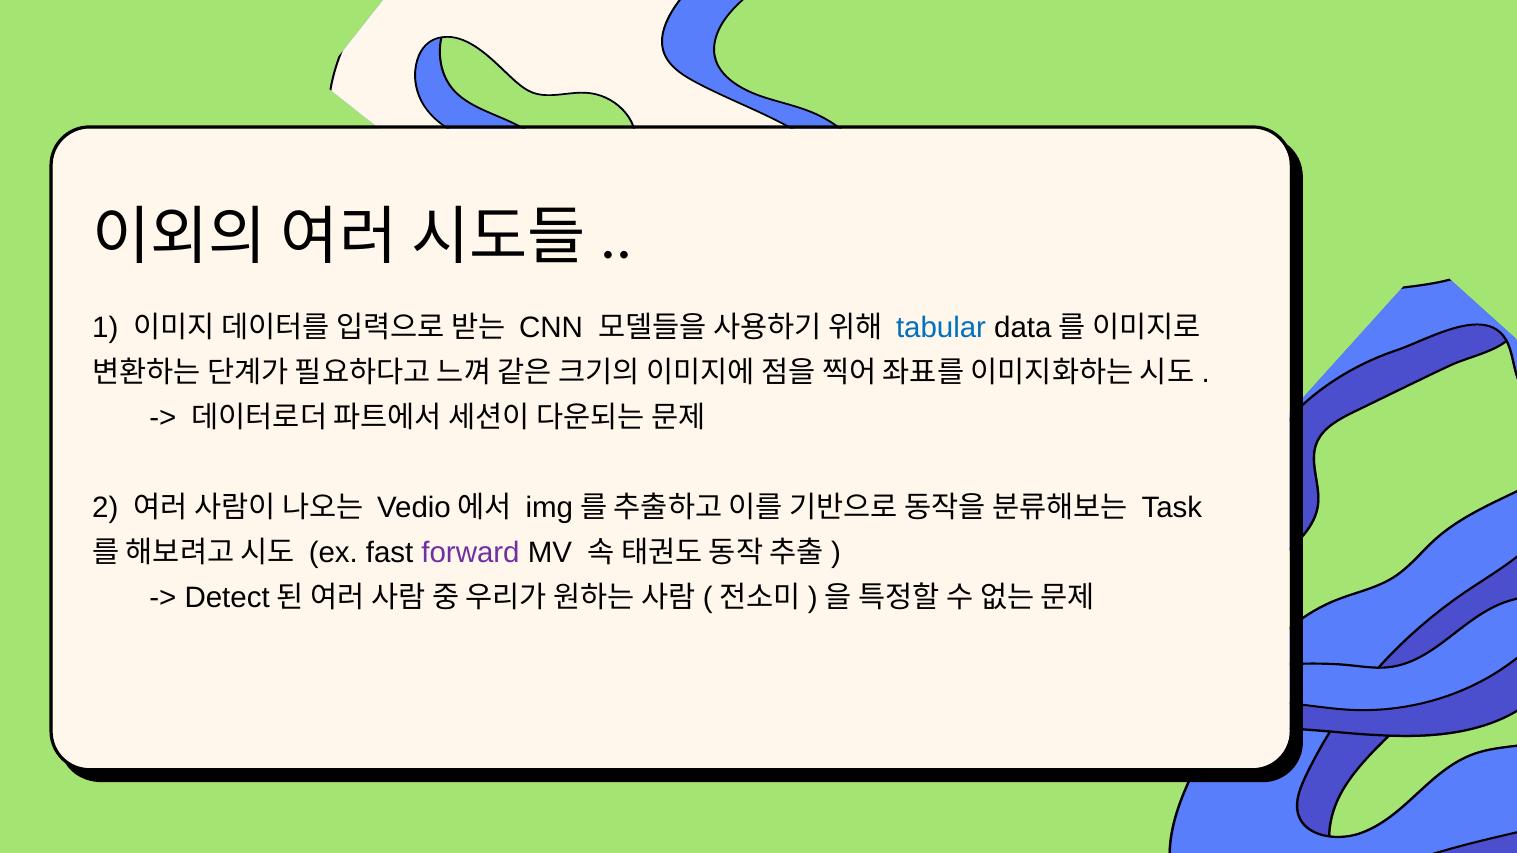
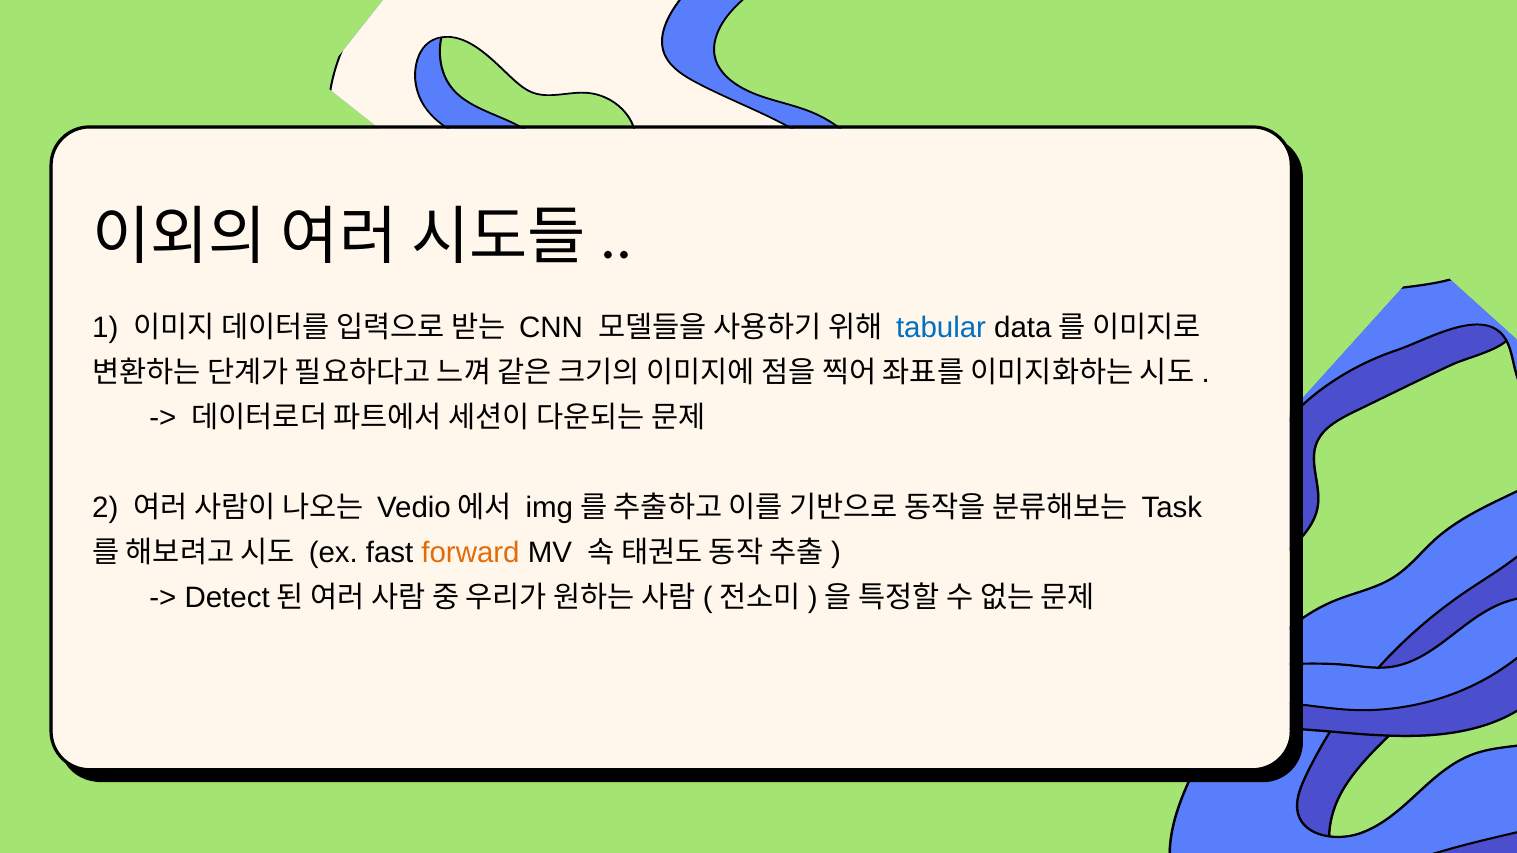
forward colour: purple -> orange
